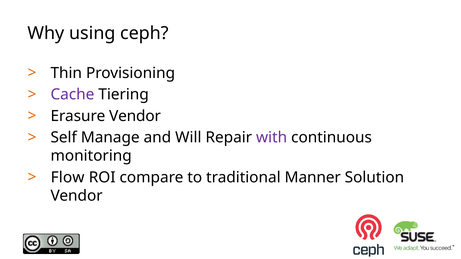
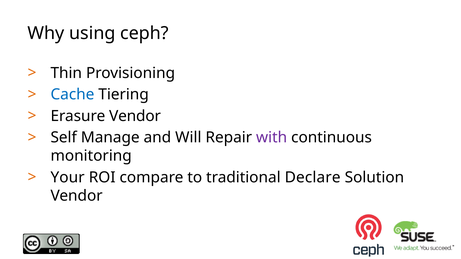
Cache colour: purple -> blue
Flow: Flow -> Your
Manner: Manner -> Declare
